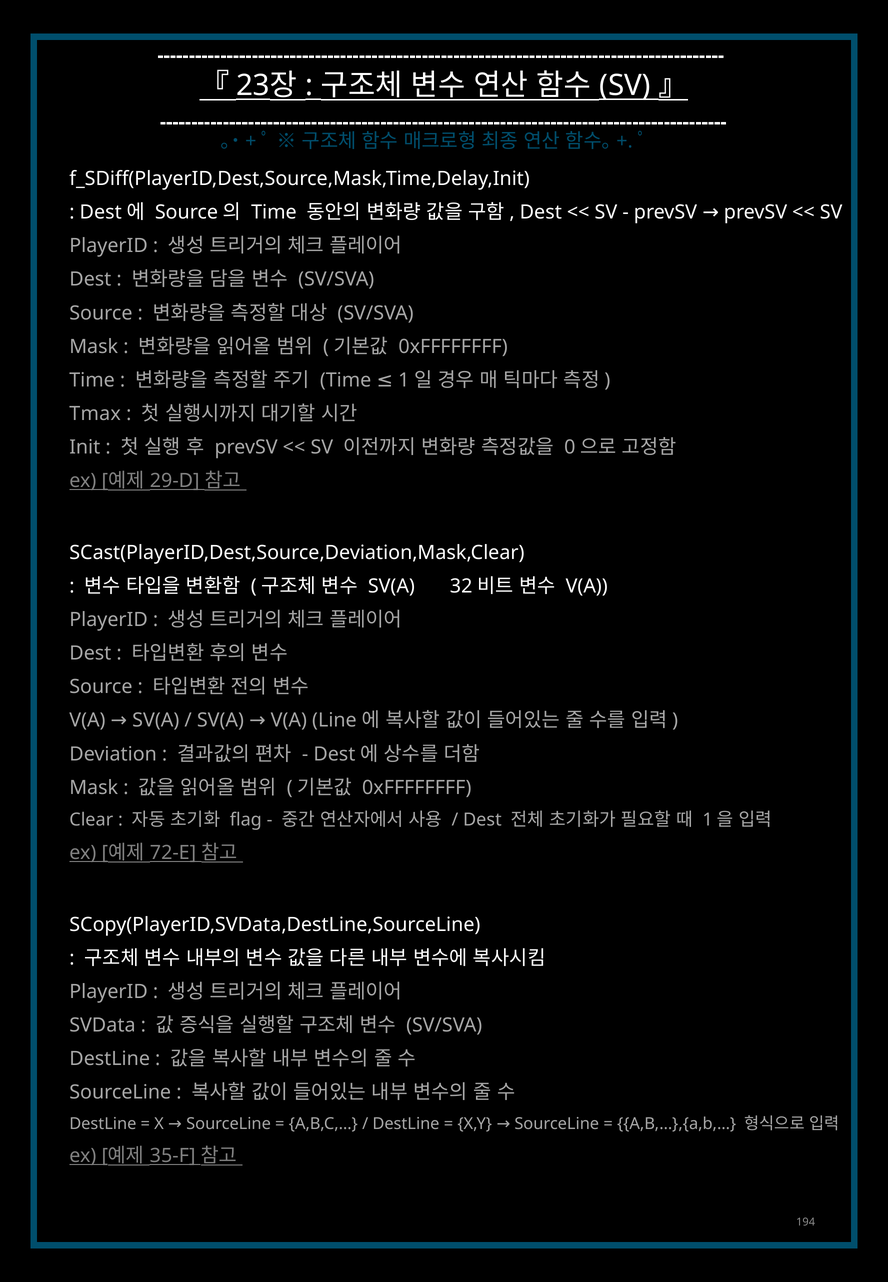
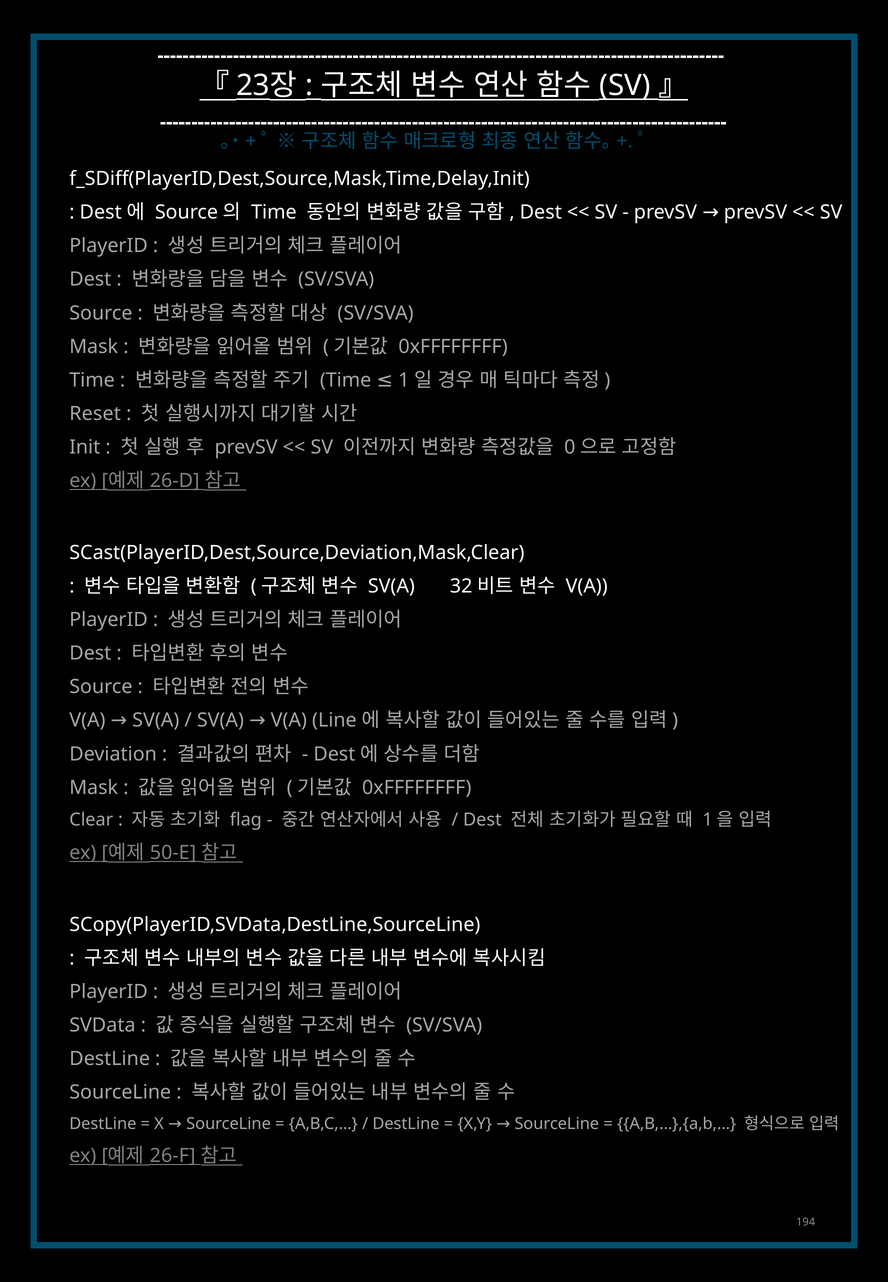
Tmax: Tmax -> Reset
29-D: 29-D -> 26-D
72-E: 72-E -> 50-E
35-F: 35-F -> 26-F
